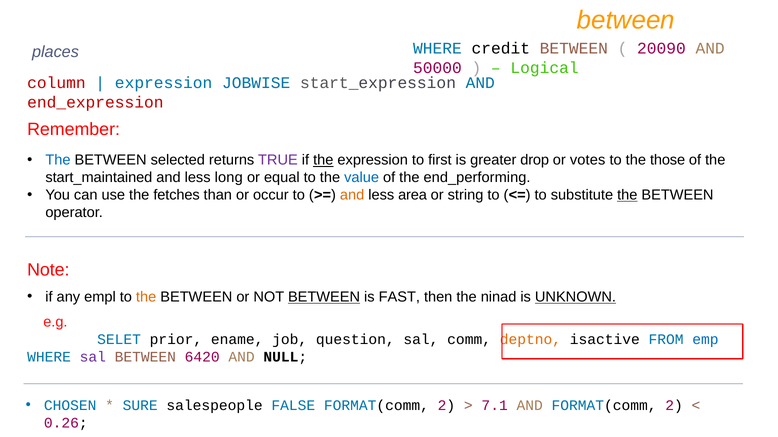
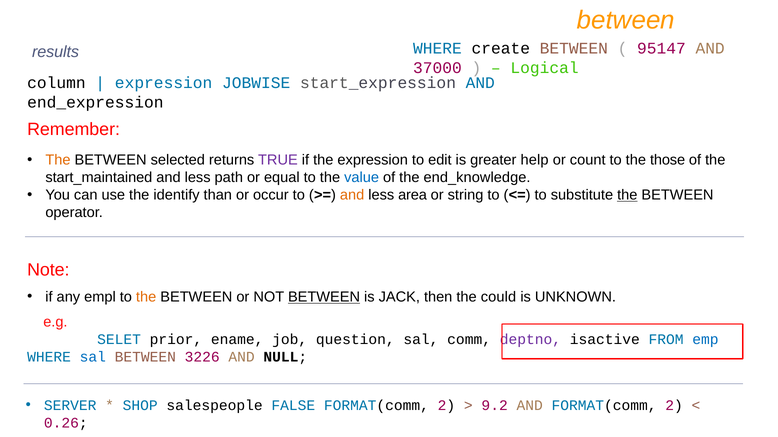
credit: credit -> create
20090: 20090 -> 95147
places: places -> results
50000: 50000 -> 37000
column colour: red -> black
end_expression colour: red -> black
The at (58, 160) colour: blue -> orange
the at (323, 160) underline: present -> none
first: first -> edit
drop: drop -> help
votes: votes -> count
long: long -> path
end_performing: end_performing -> end_knowledge
fetches: fetches -> identify
FAST: FAST -> JACK
ninad: ninad -> could
UNKNOWN underline: present -> none
deptno colour: orange -> purple
sal at (93, 358) colour: purple -> blue
6420: 6420 -> 3226
CHOSEN: CHOSEN -> SERVER
SURE: SURE -> SHOP
7.1: 7.1 -> 9.2
